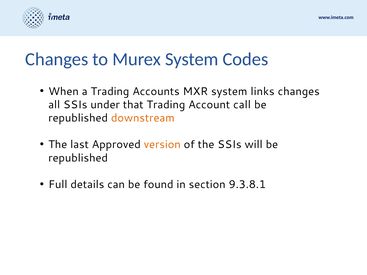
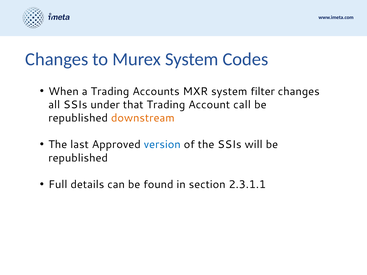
links: links -> filter
version colour: orange -> blue
9.3.8.1: 9.3.8.1 -> 2.3.1.1
